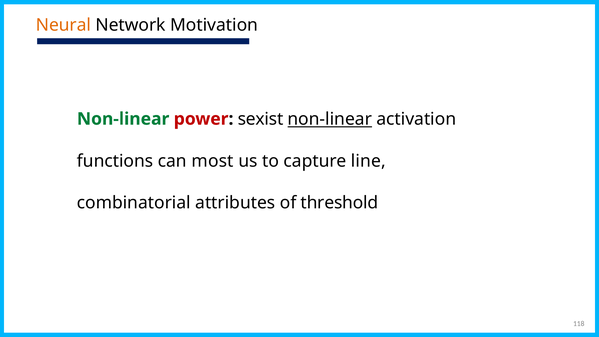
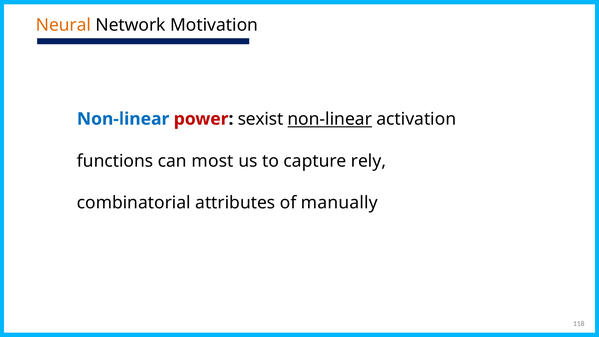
Non-linear at (123, 119) colour: green -> blue
line: line -> rely
threshold: threshold -> manually
